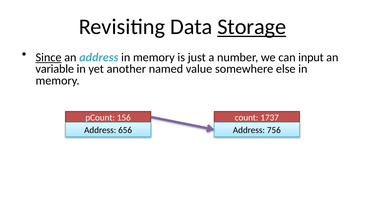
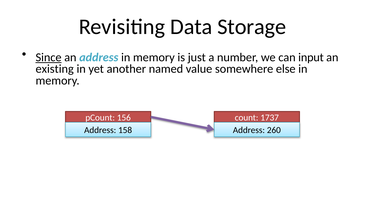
Storage underline: present -> none
variable: variable -> existing
756: 756 -> 260
656: 656 -> 158
